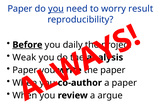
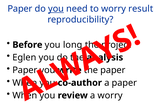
Before underline: present -> none
daily: daily -> long
Weak: Weak -> Eglen
a argue: argue -> worry
